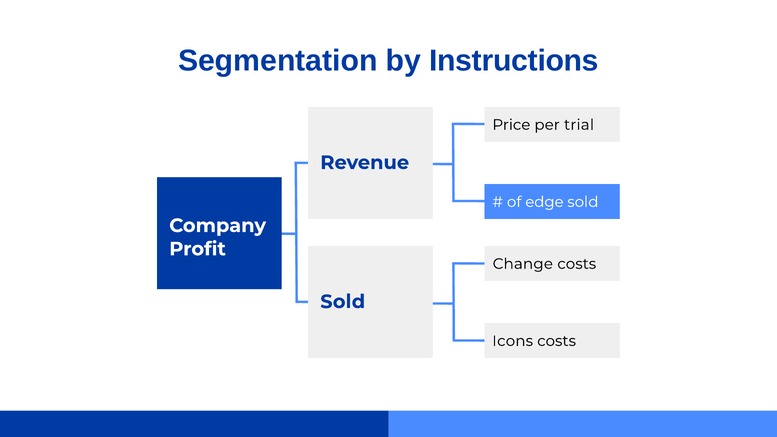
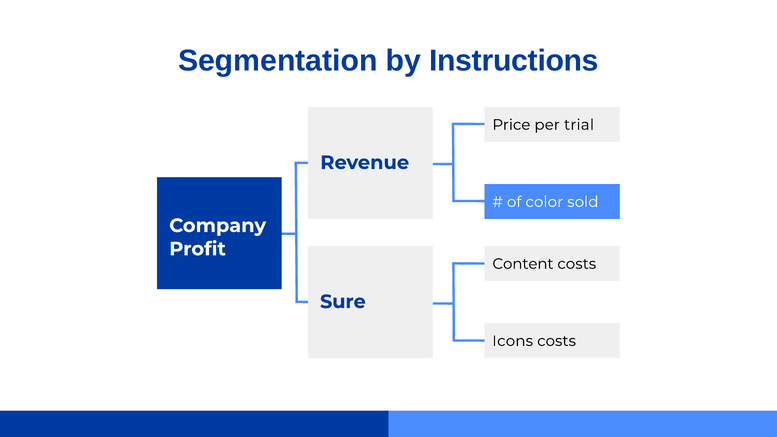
edge: edge -> color
Change: Change -> Content
Sold at (343, 302): Sold -> Sure
